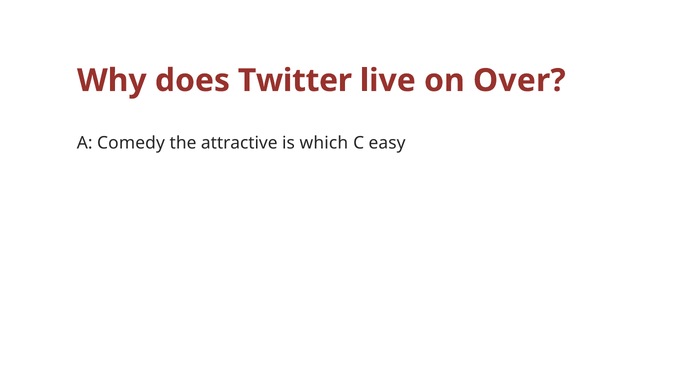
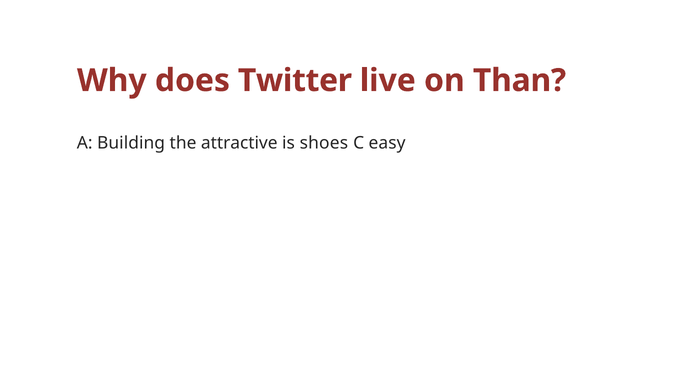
Over: Over -> Than
Comedy: Comedy -> Building
which: which -> shoes
